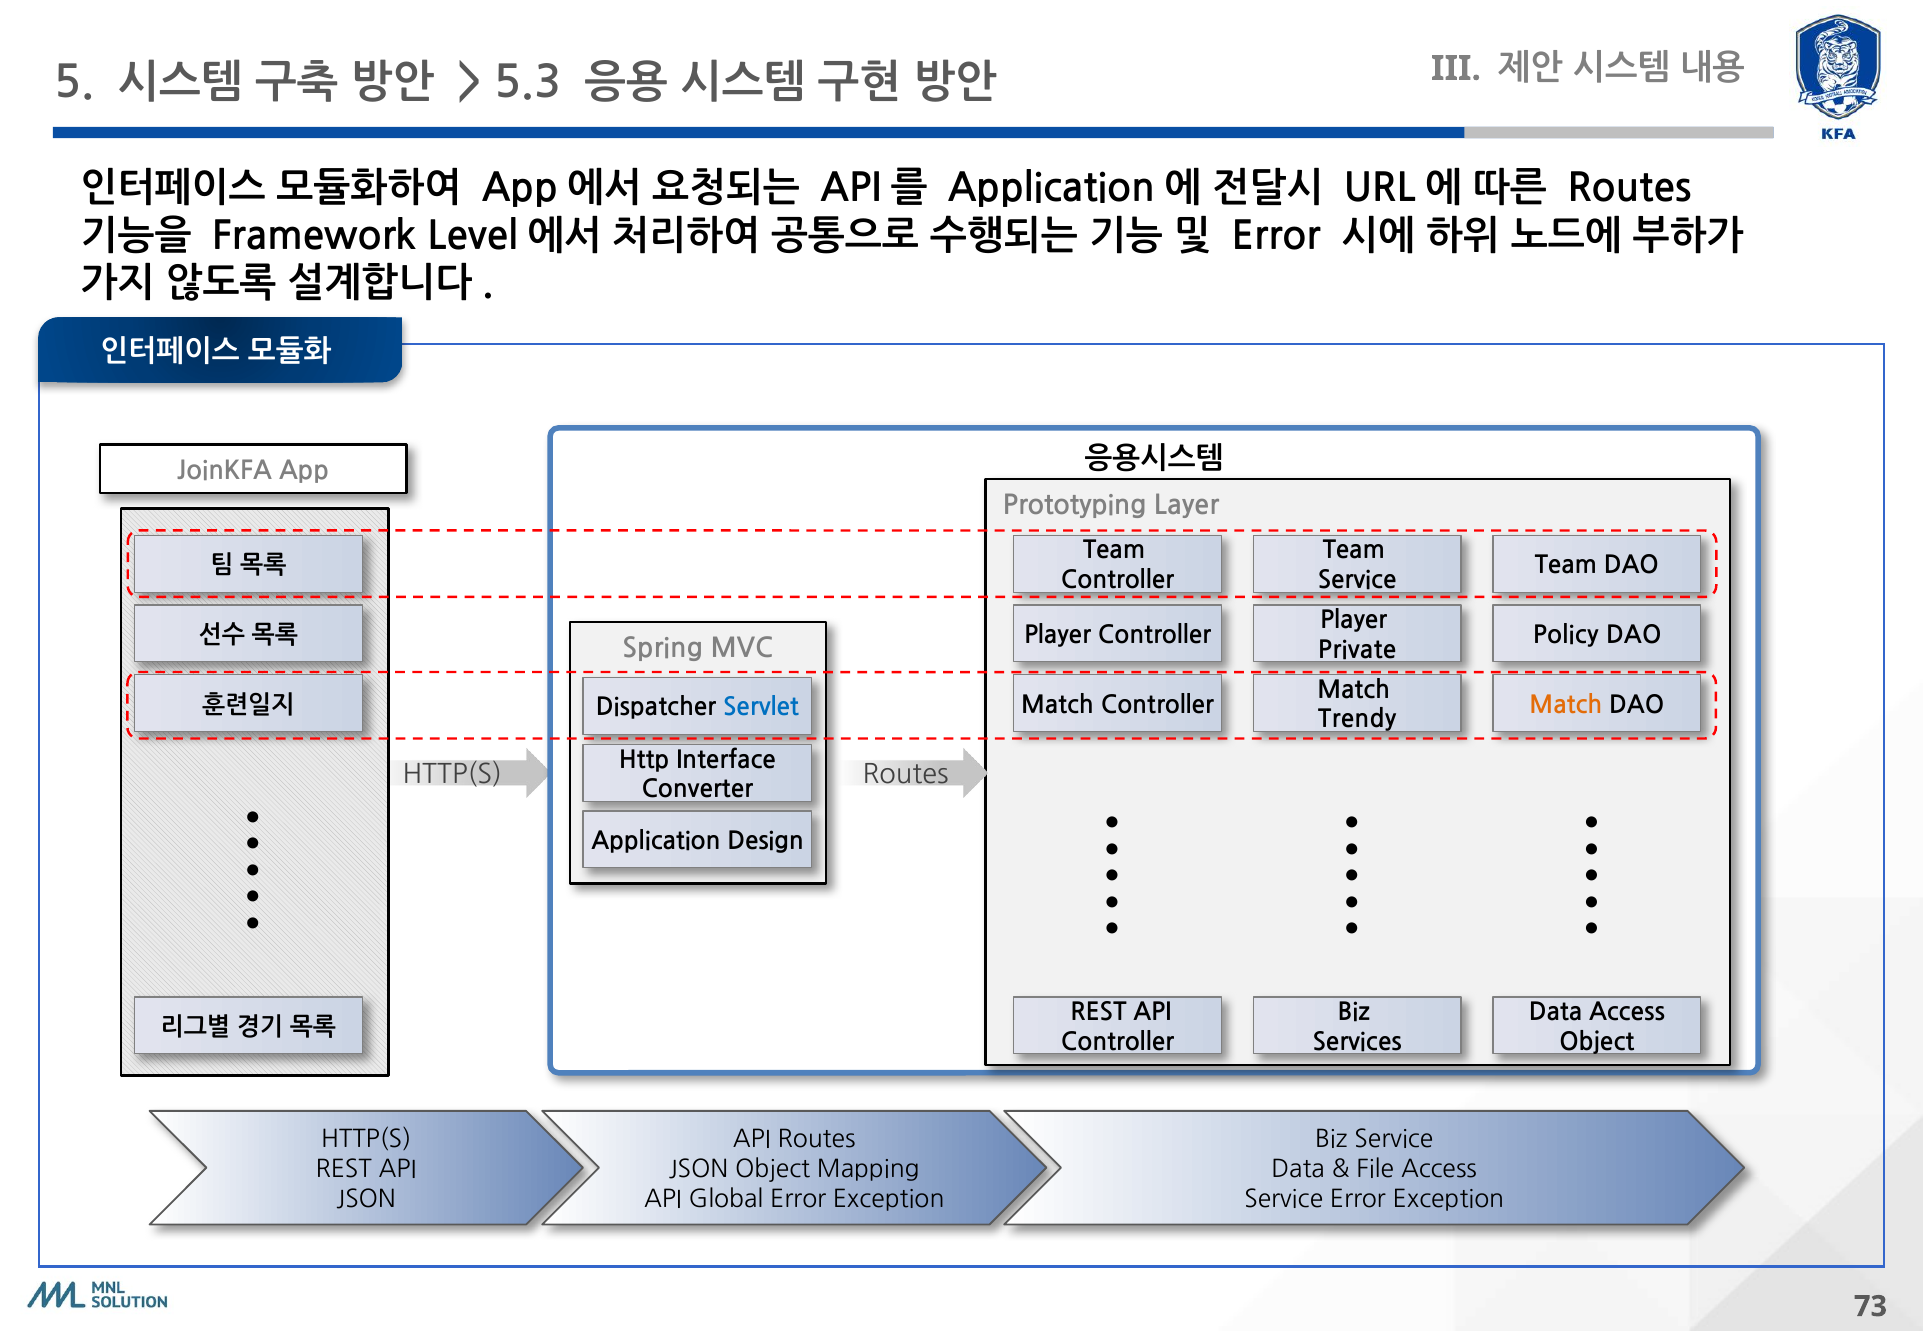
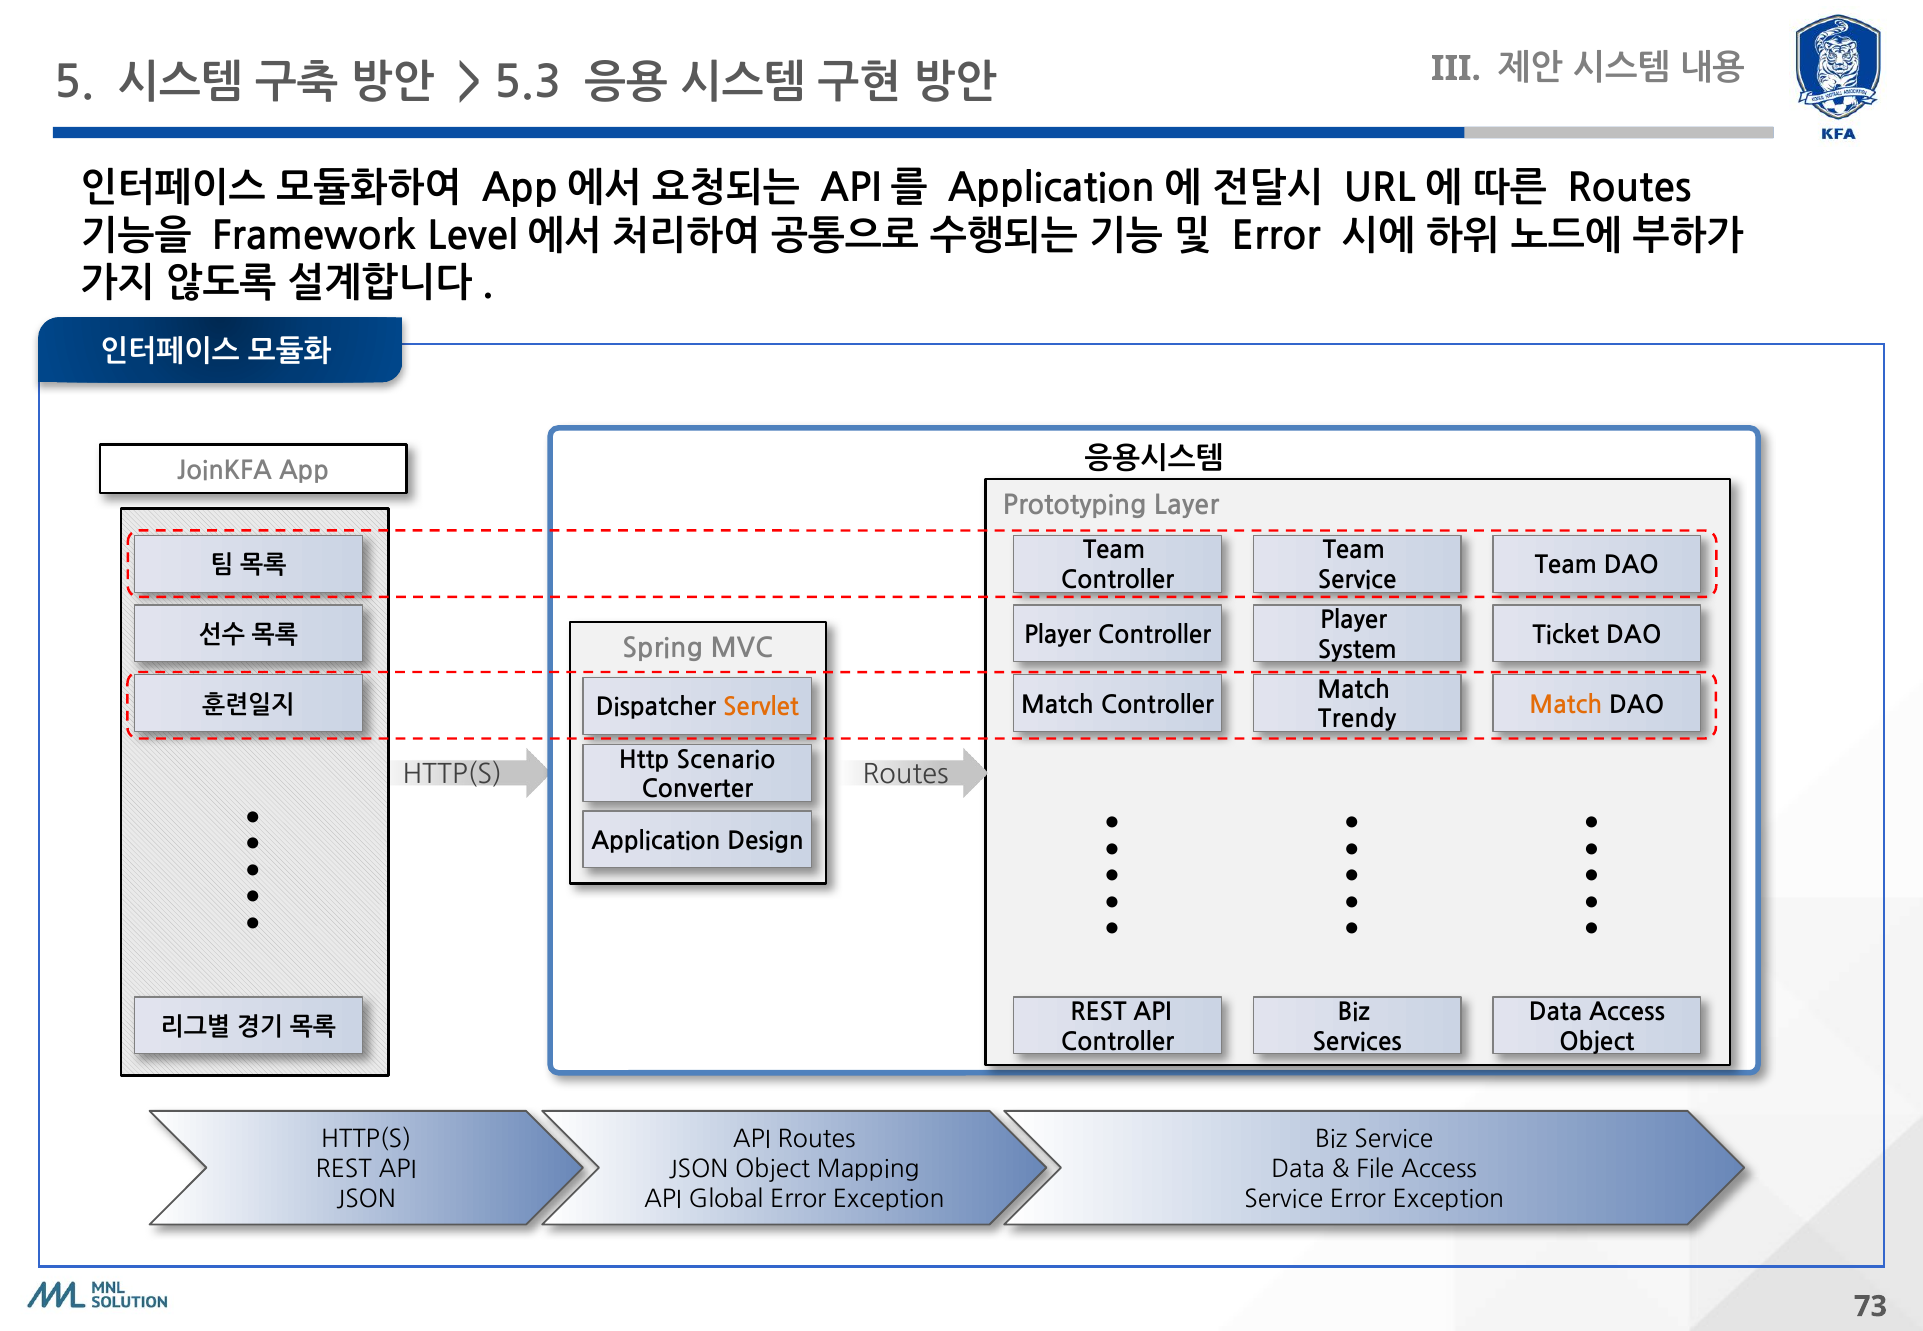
Policy: Policy -> Ticket
Private: Private -> System
Servlet colour: blue -> orange
Interface: Interface -> Scenario
